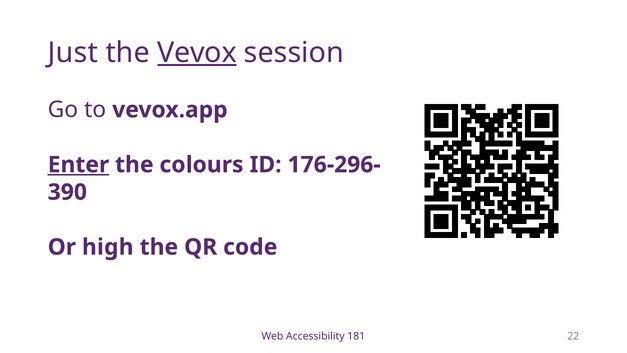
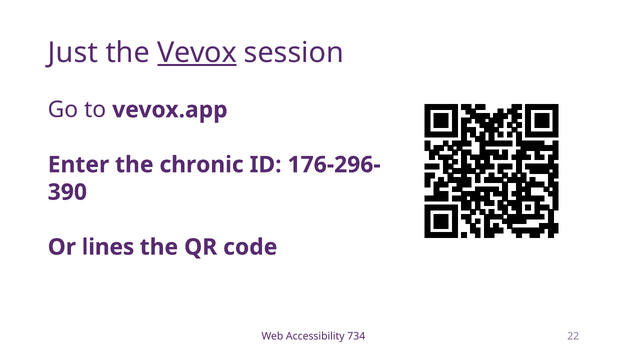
Enter underline: present -> none
colours: colours -> chronic
high: high -> lines
181: 181 -> 734
